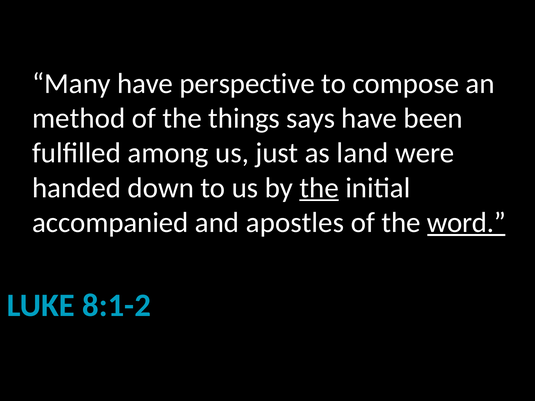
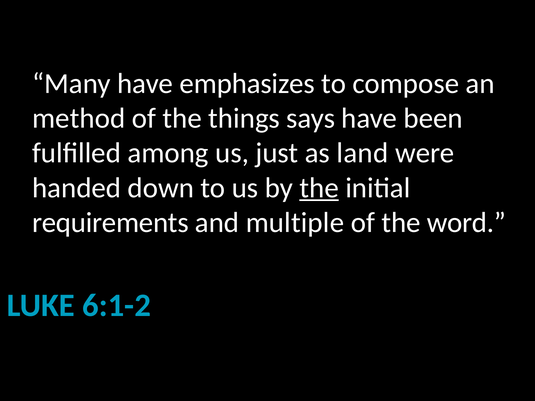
perspective: perspective -> emphasizes
accompanied: accompanied -> requirements
apostles: apostles -> multiple
word underline: present -> none
8:1-2: 8:1-2 -> 6:1-2
